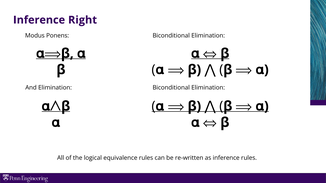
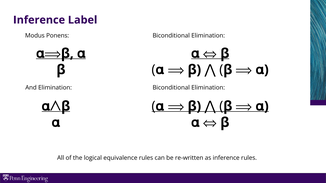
Right: Right -> Label
